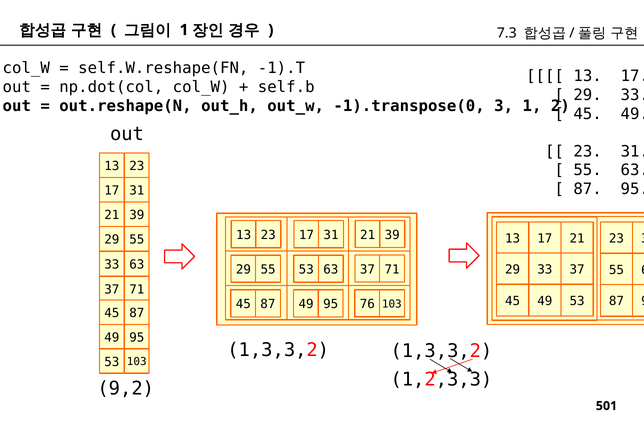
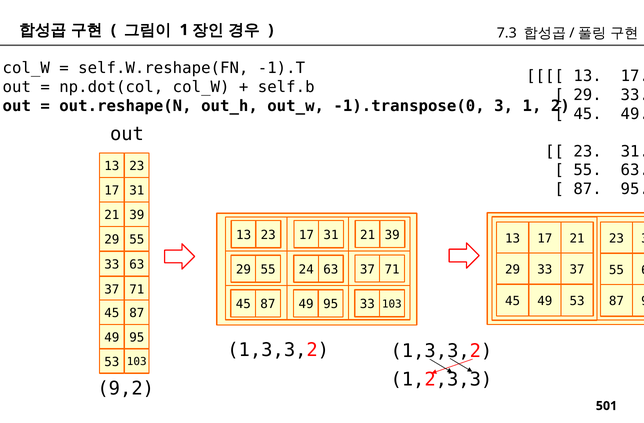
55 53: 53 -> 24
95 76: 76 -> 33
